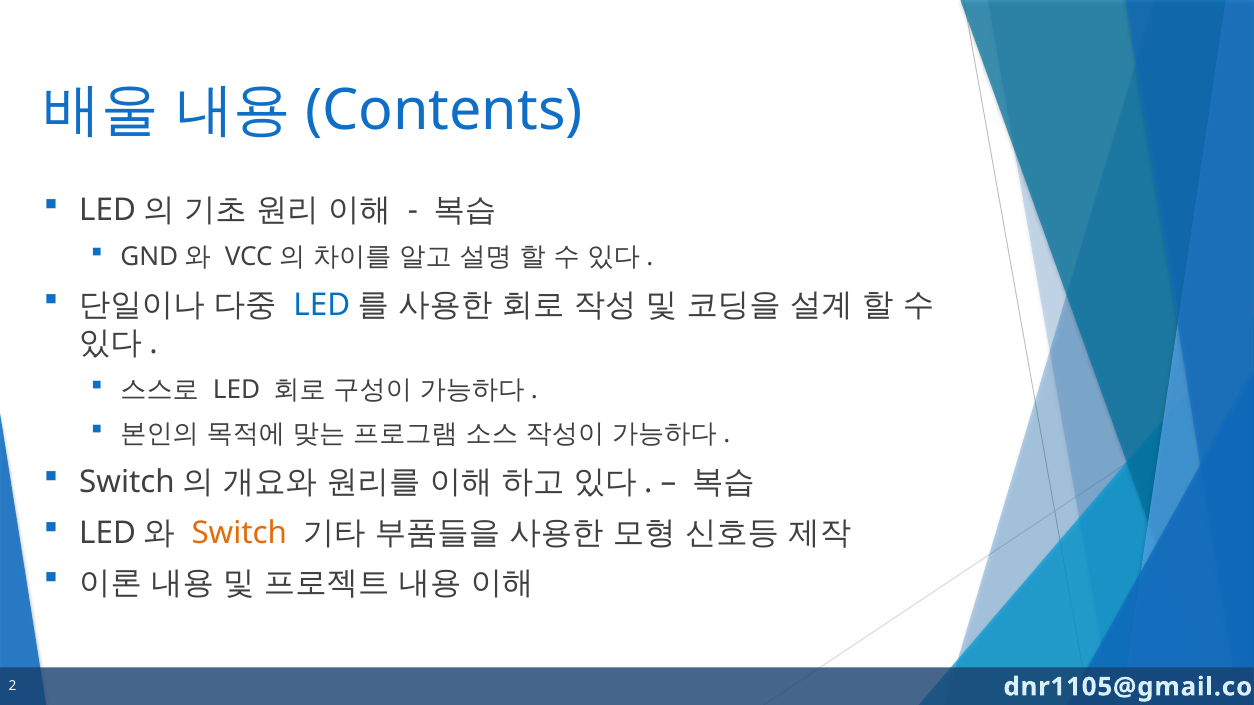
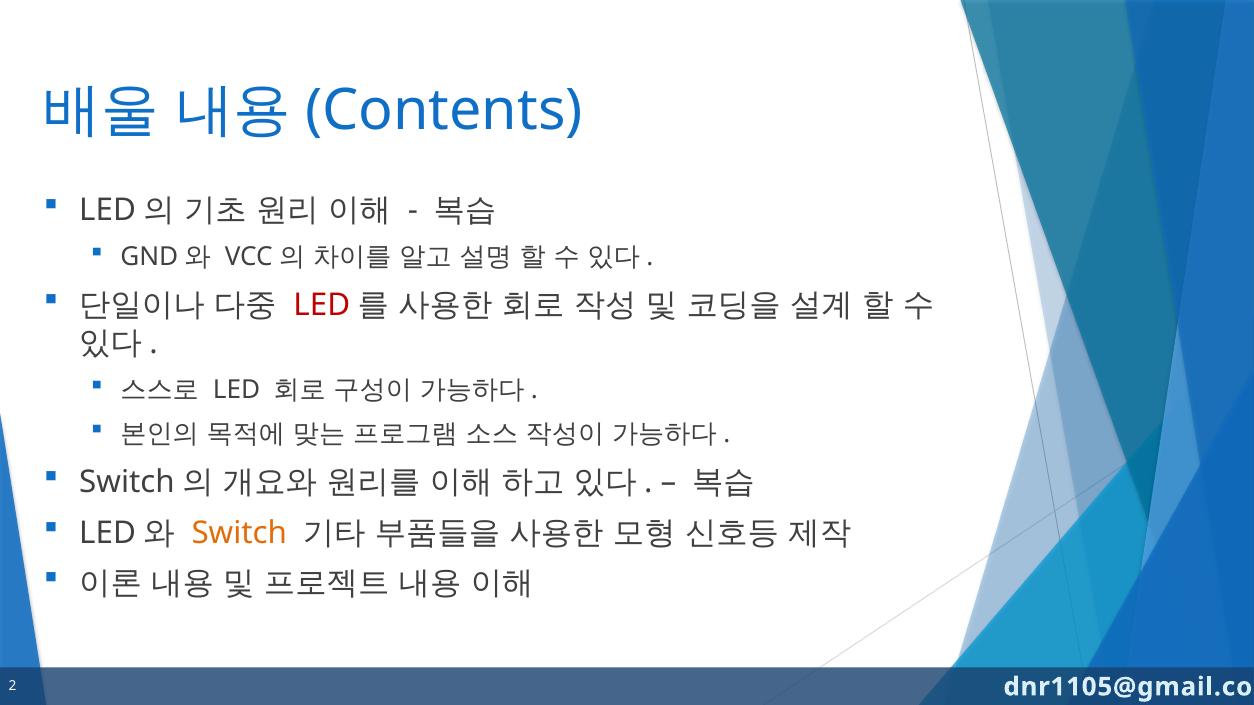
LED at (322, 305) colour: blue -> red
